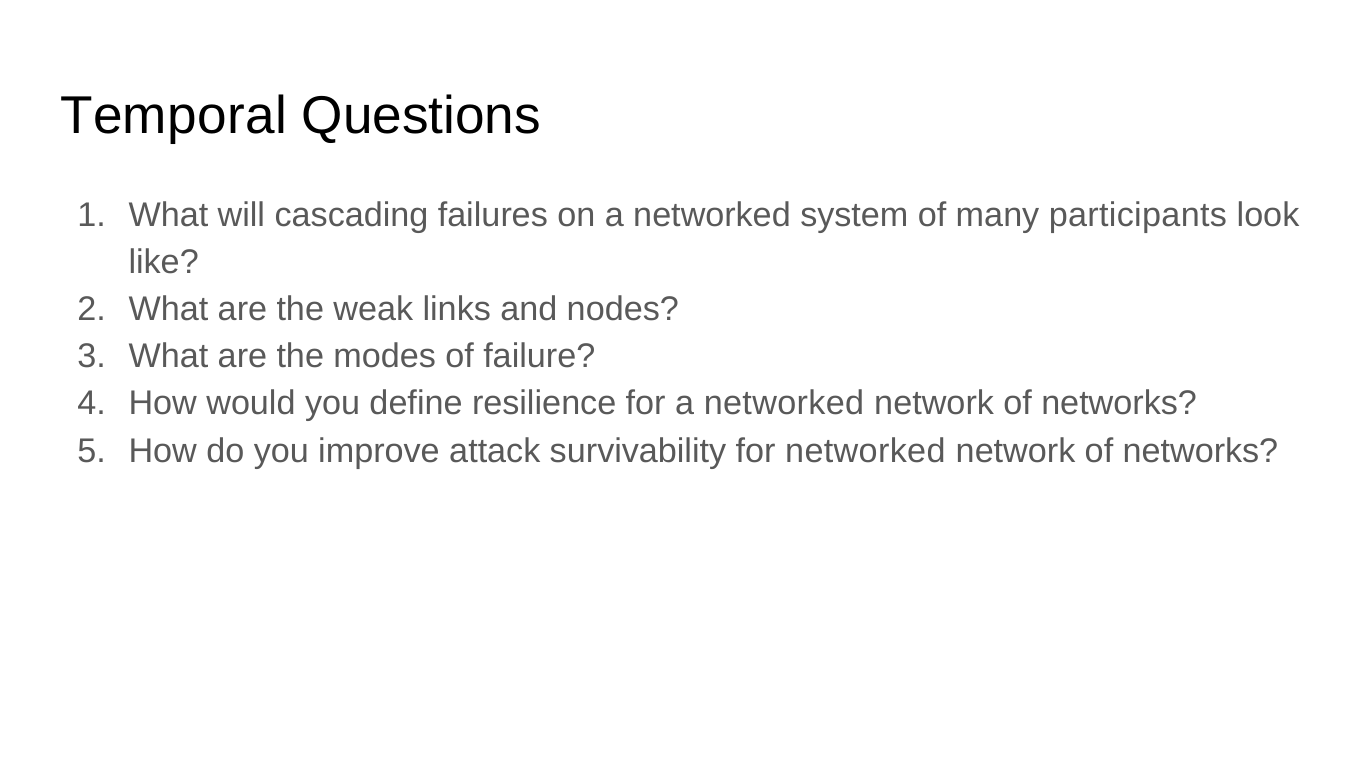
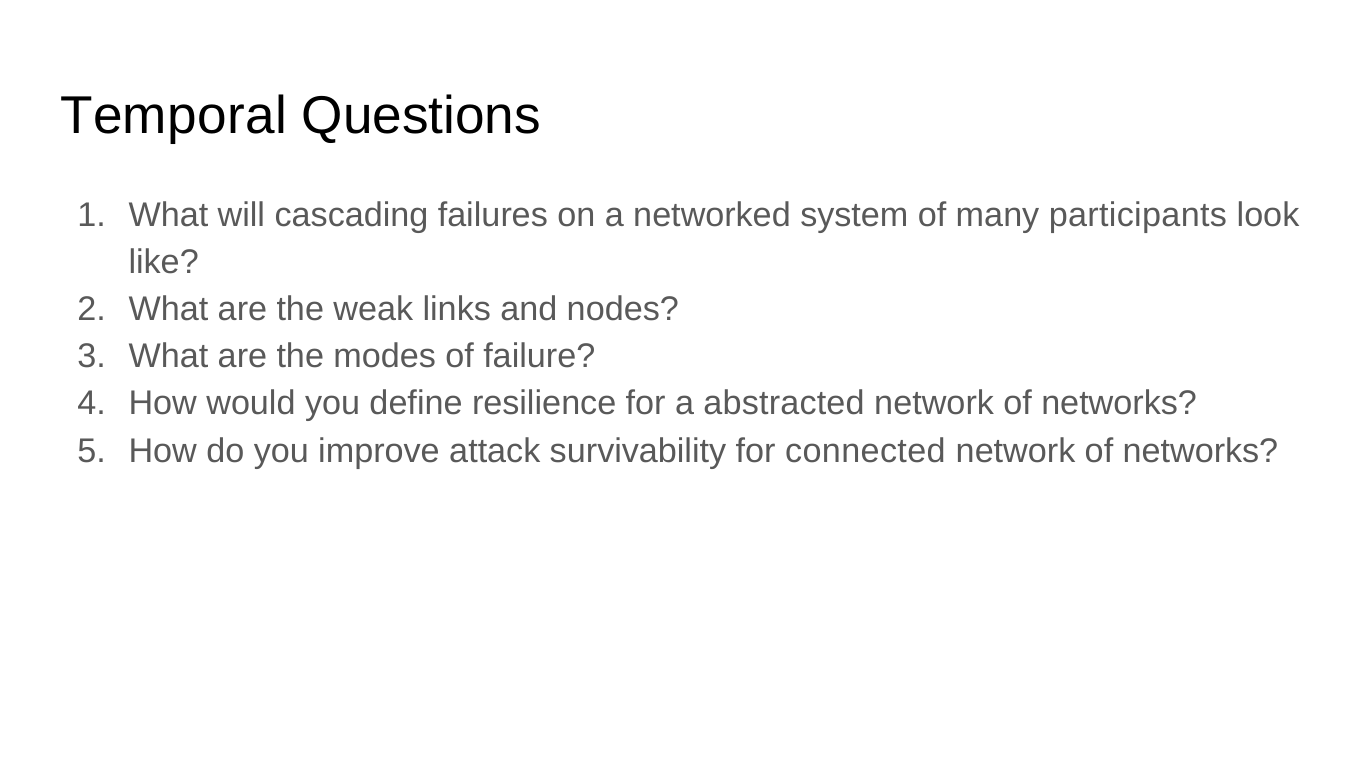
for a networked: networked -> abstracted
for networked: networked -> connected
